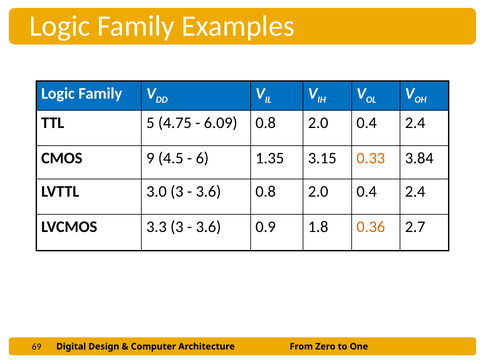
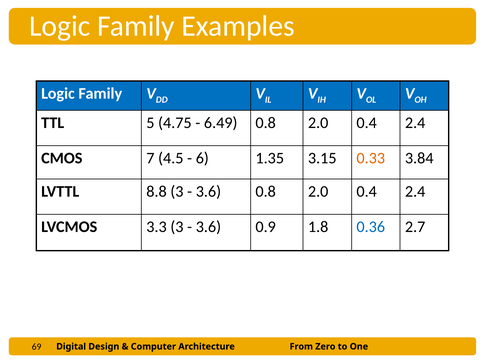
6.09: 6.09 -> 6.49
9: 9 -> 7
3.0: 3.0 -> 8.8
0.36 colour: orange -> blue
